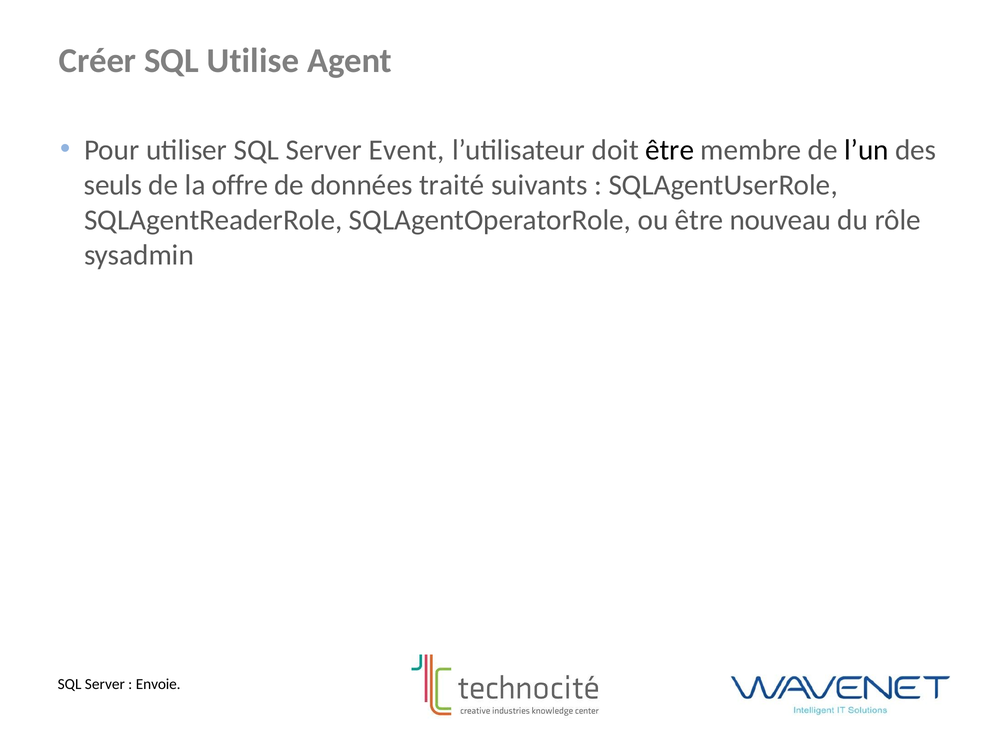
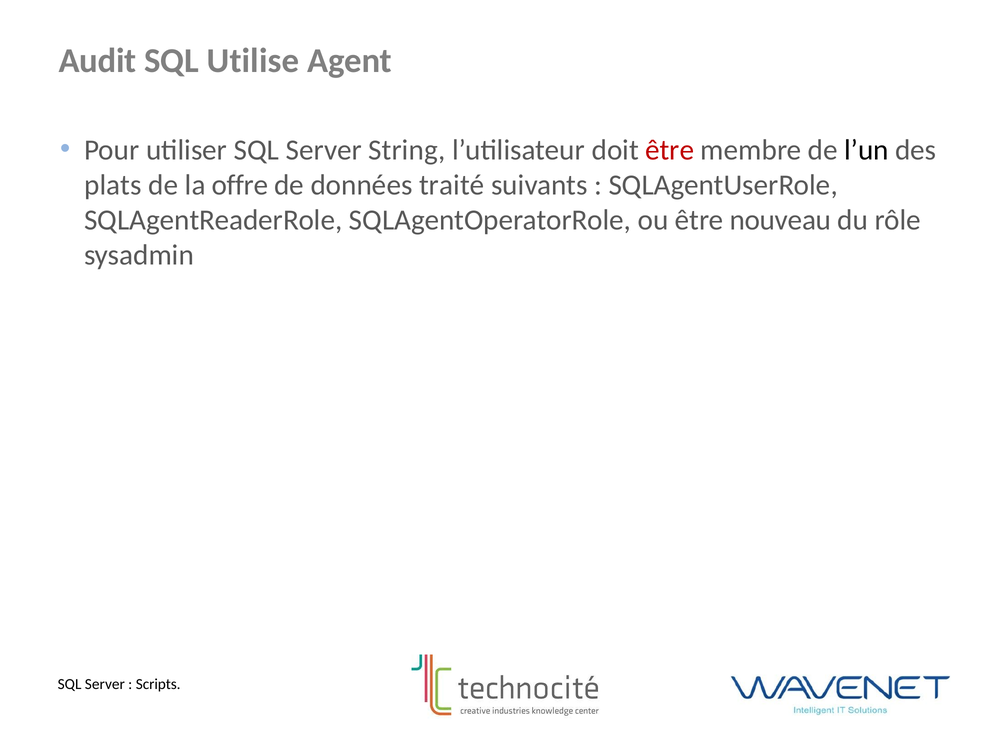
Créer: Créer -> Audit
Event: Event -> String
être at (670, 150) colour: black -> red
seuls: seuls -> plats
Envoie: Envoie -> Scripts
